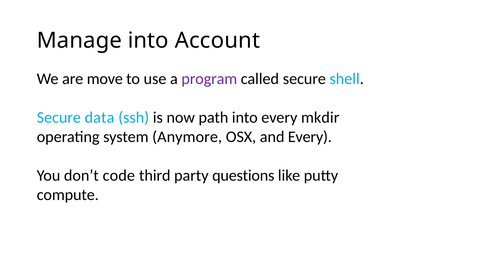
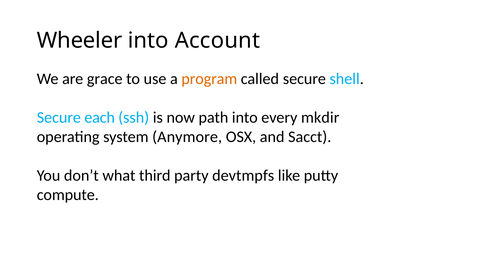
Manage: Manage -> Wheeler
move: move -> grace
program colour: purple -> orange
data: data -> each
and Every: Every -> Sacct
code: code -> what
questions: questions -> devtmpfs
